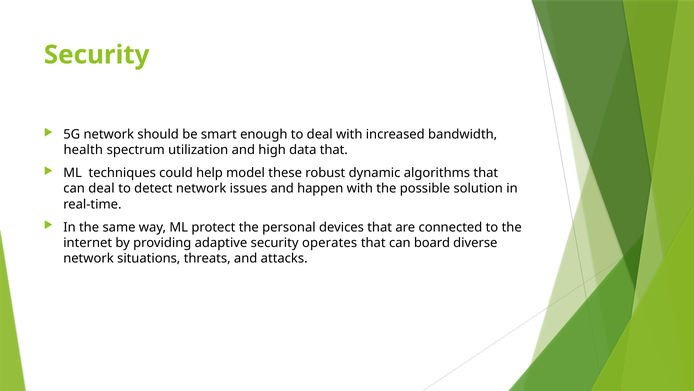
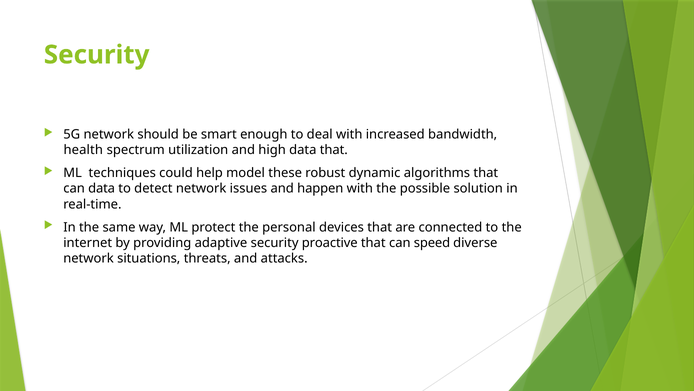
can deal: deal -> data
operates: operates -> proactive
board: board -> speed
